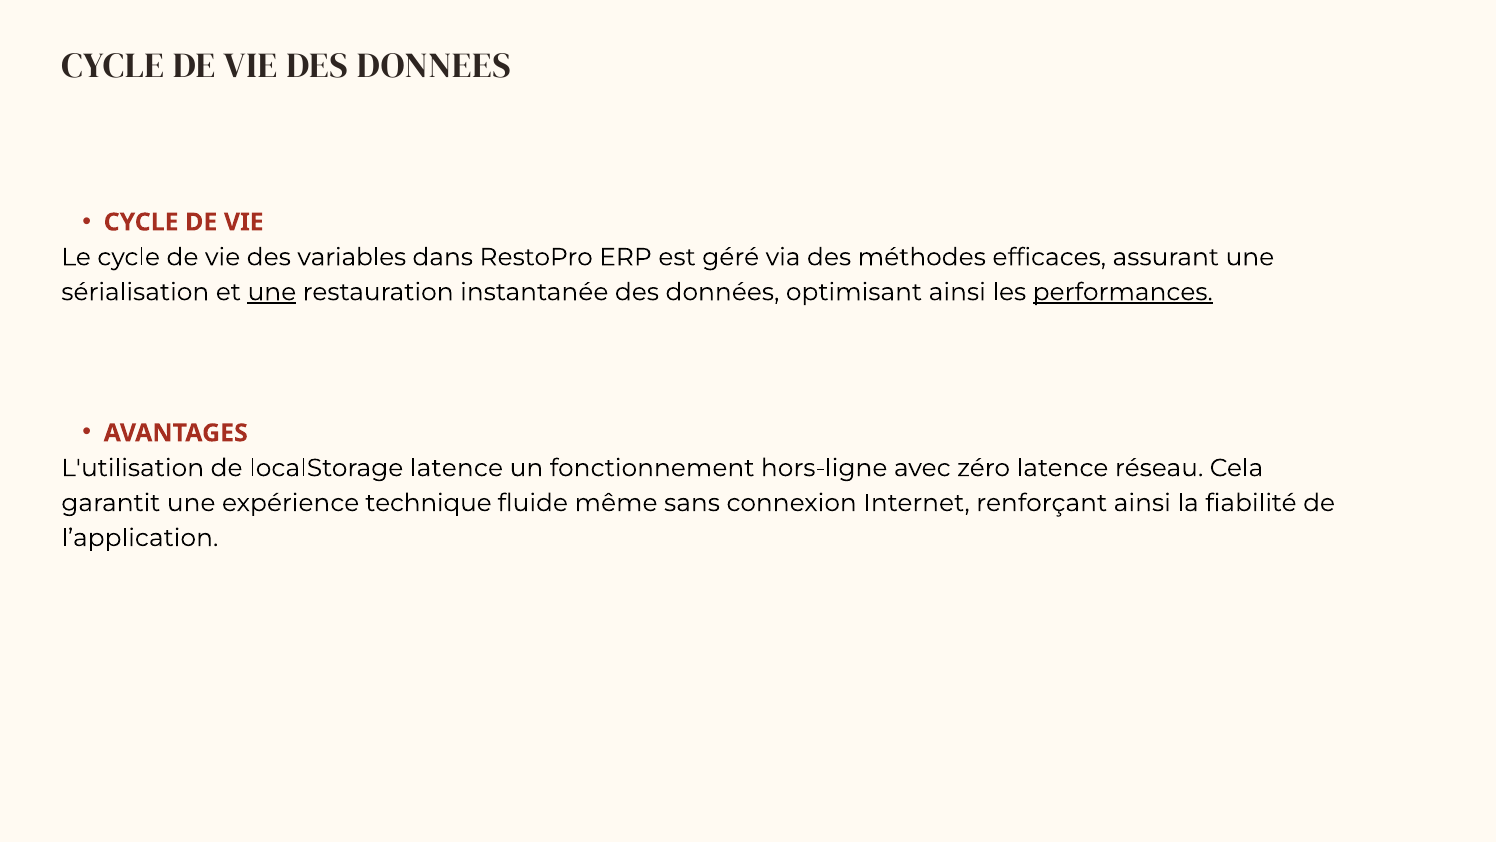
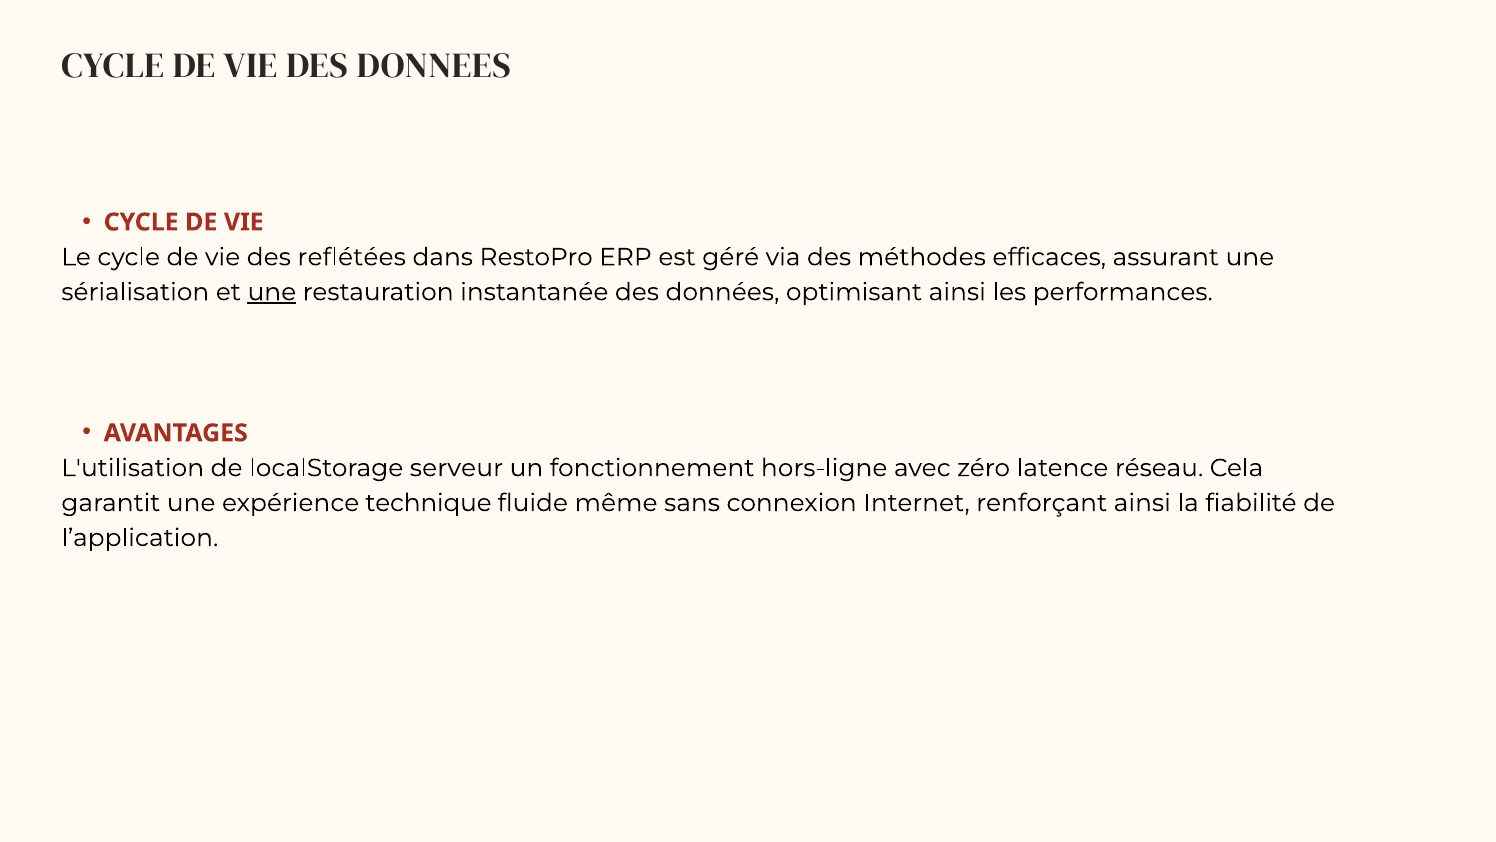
variables: variables -> reflétées
performances underline: present -> none
localStorage latence: latence -> serveur
